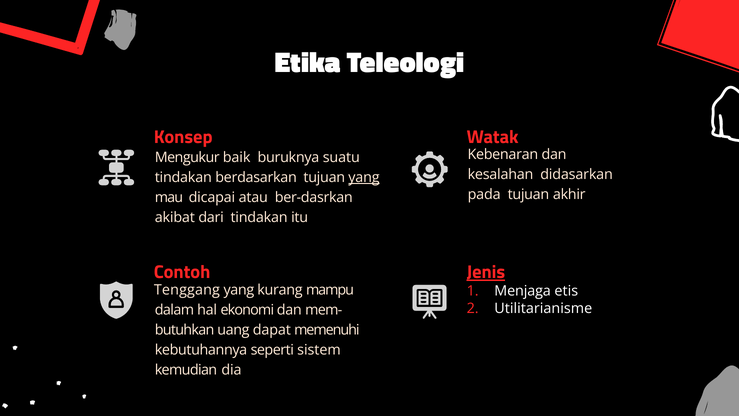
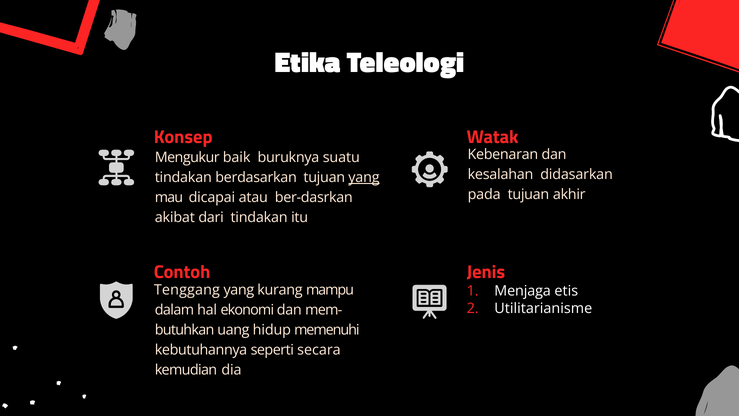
Jenis underline: present -> none
dapat: dapat -> hidup
sistem: sistem -> secara
